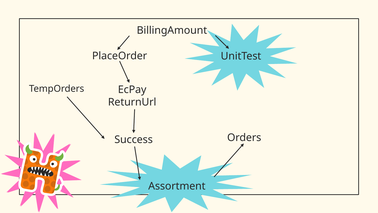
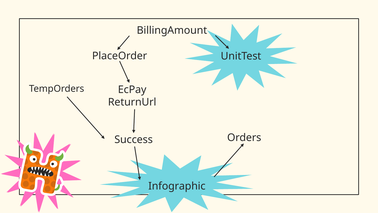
Assortment: Assortment -> Infographic
